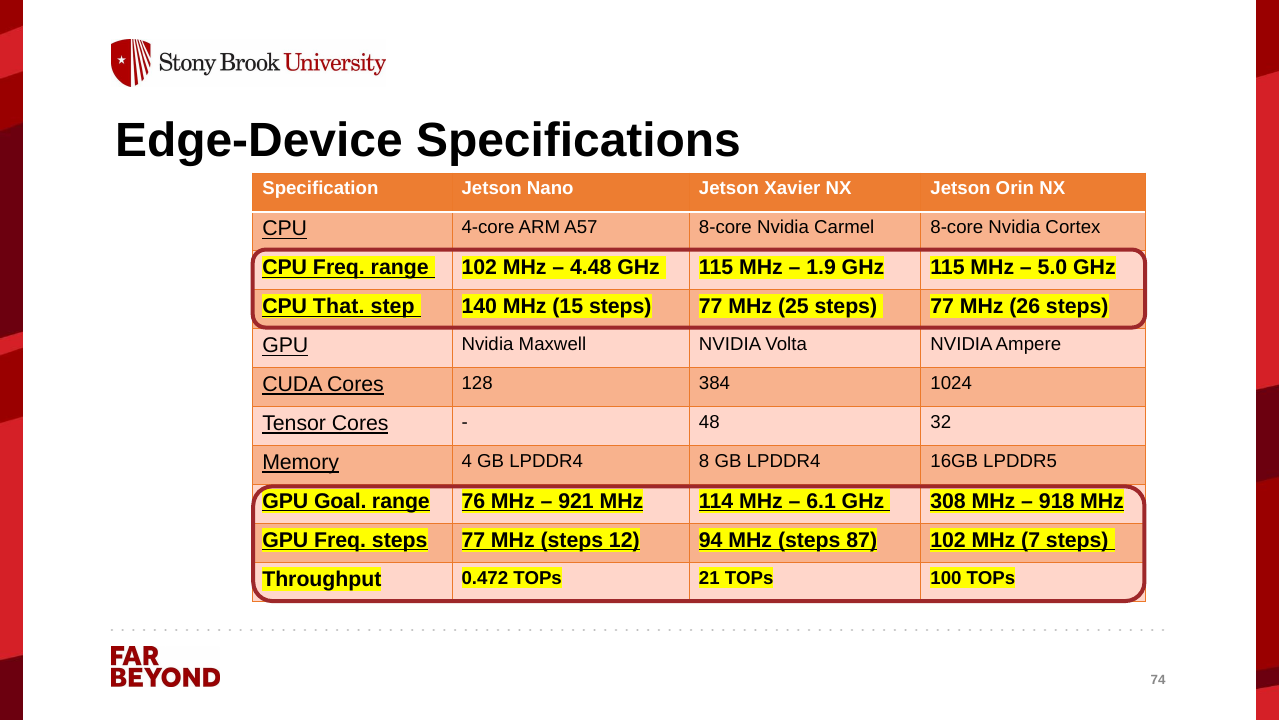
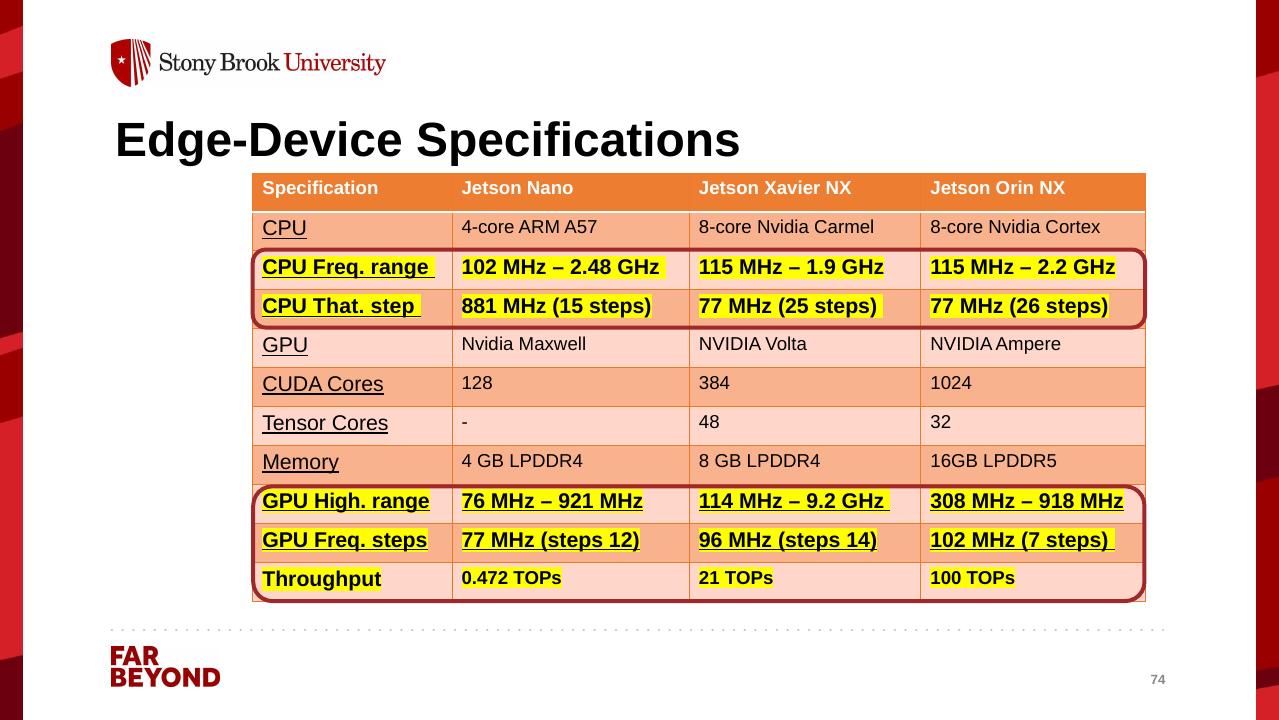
4.48: 4.48 -> 2.48
5.0: 5.0 -> 2.2
140: 140 -> 881
Goal: Goal -> High
6.1: 6.1 -> 9.2
94: 94 -> 96
87: 87 -> 14
